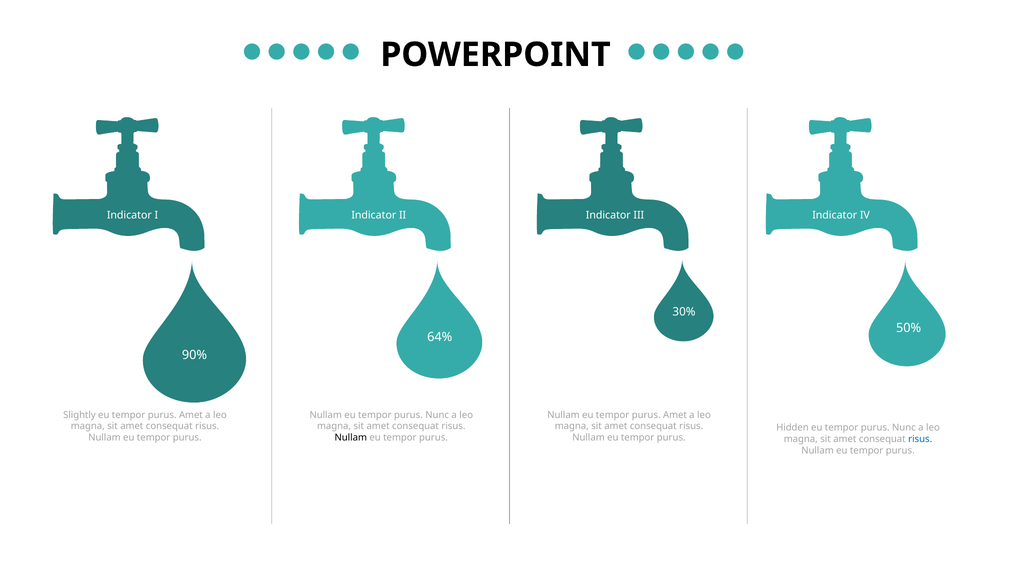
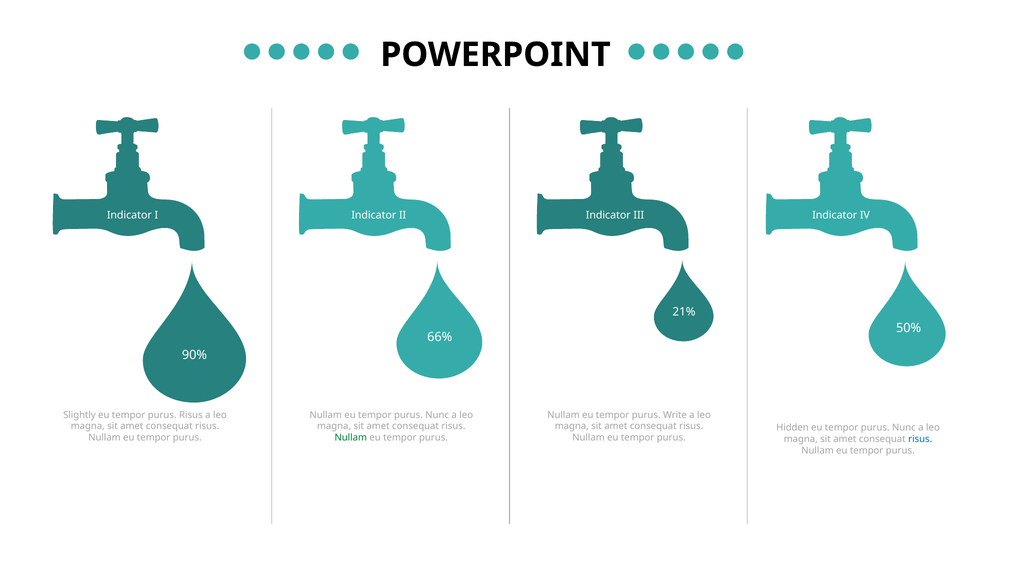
30%: 30% -> 21%
64%: 64% -> 66%
Amet at (191, 415): Amet -> Risus
Amet at (675, 415): Amet -> Write
Nullam at (351, 438) colour: black -> green
